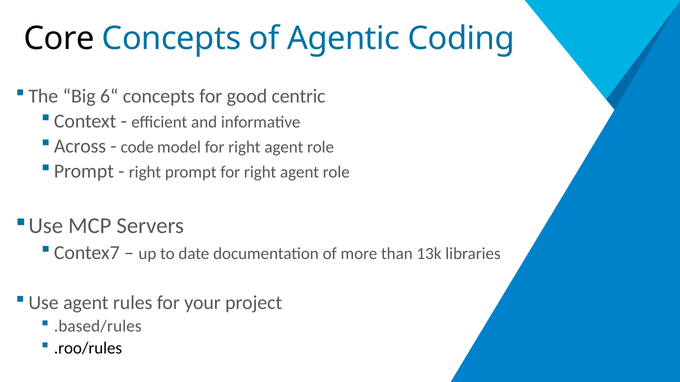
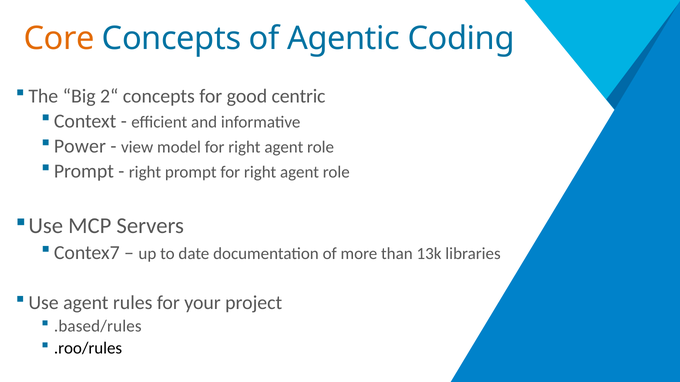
Core colour: black -> orange
6“: 6“ -> 2“
Across: Across -> Power
code: code -> view
